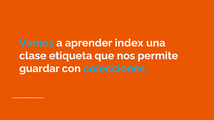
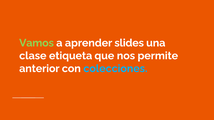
Vamos colour: light blue -> light green
index: index -> slides
guardar: guardar -> anterior
